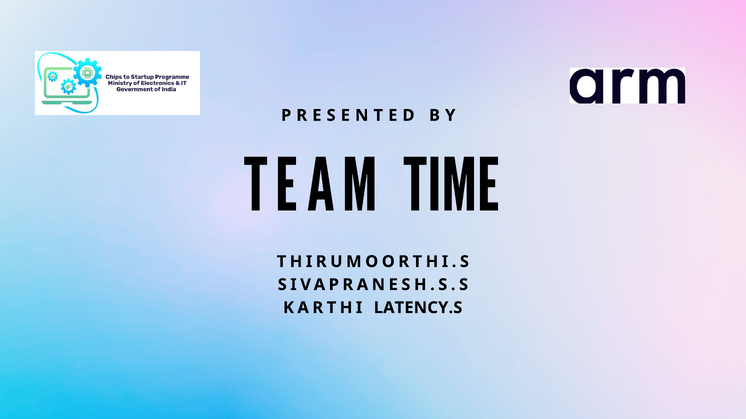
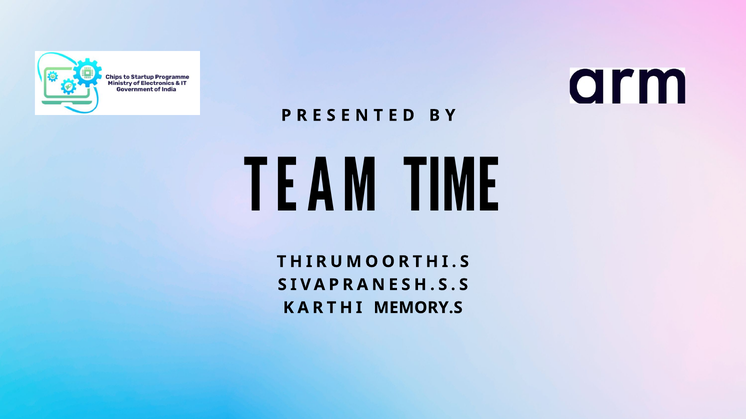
LATENCY.S: LATENCY.S -> MEMORY.S
